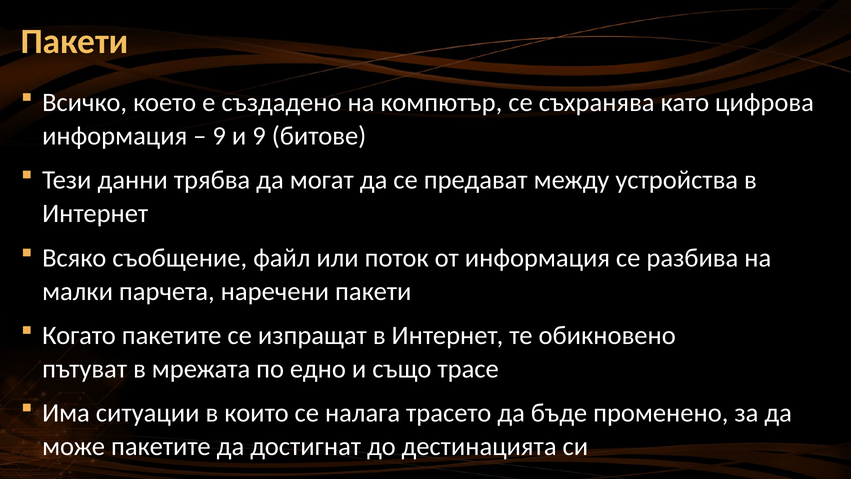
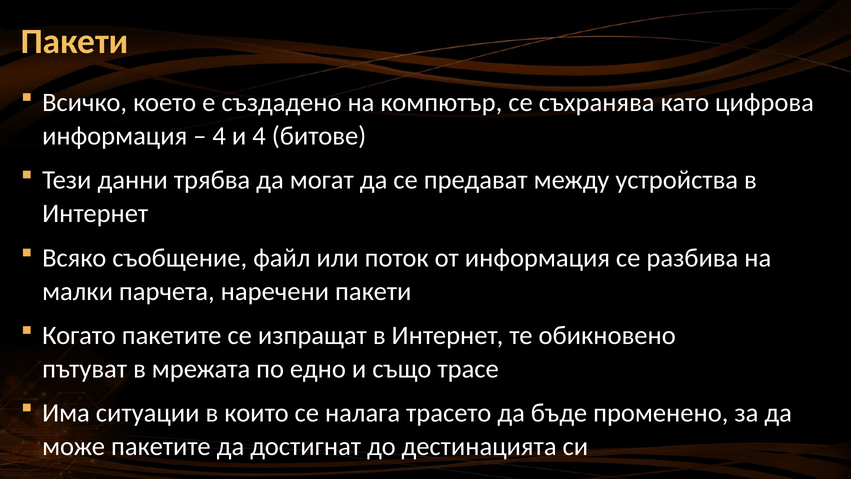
9 at (219, 136): 9 -> 4
и 9: 9 -> 4
